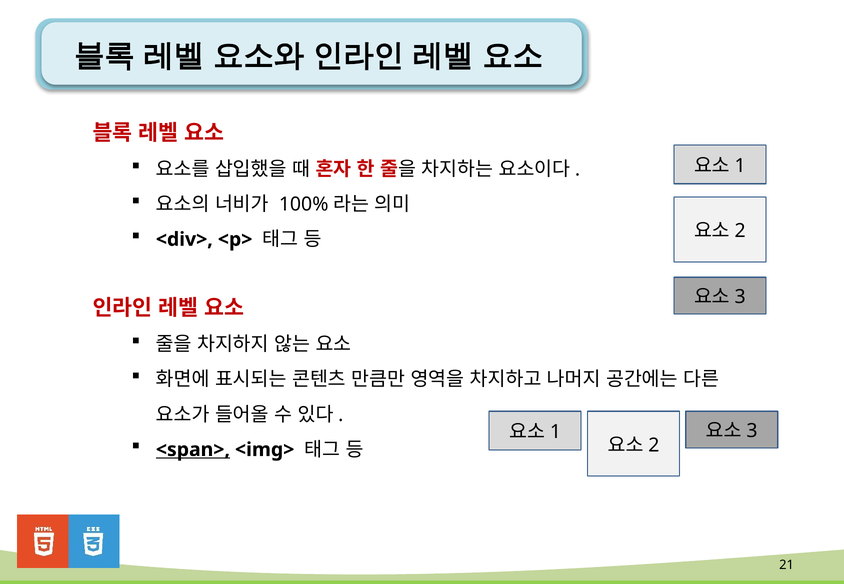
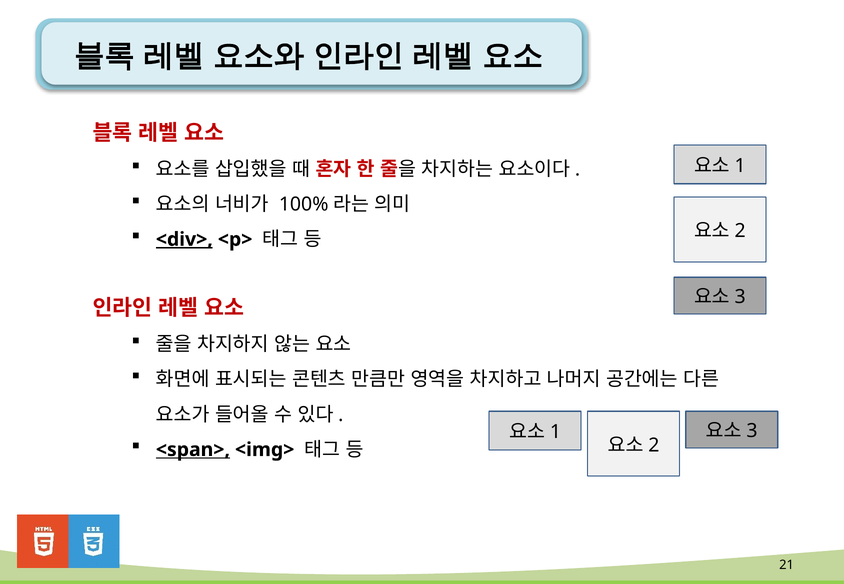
<div> underline: none -> present
